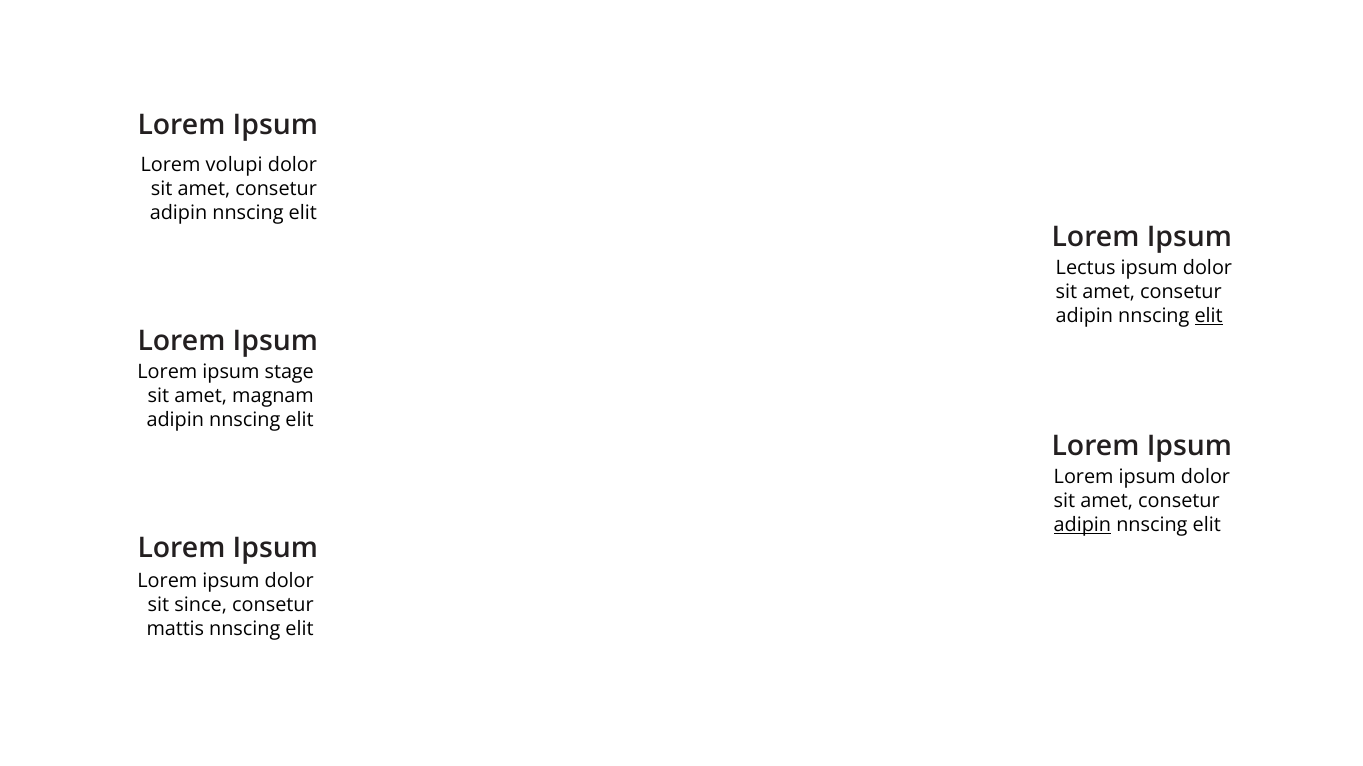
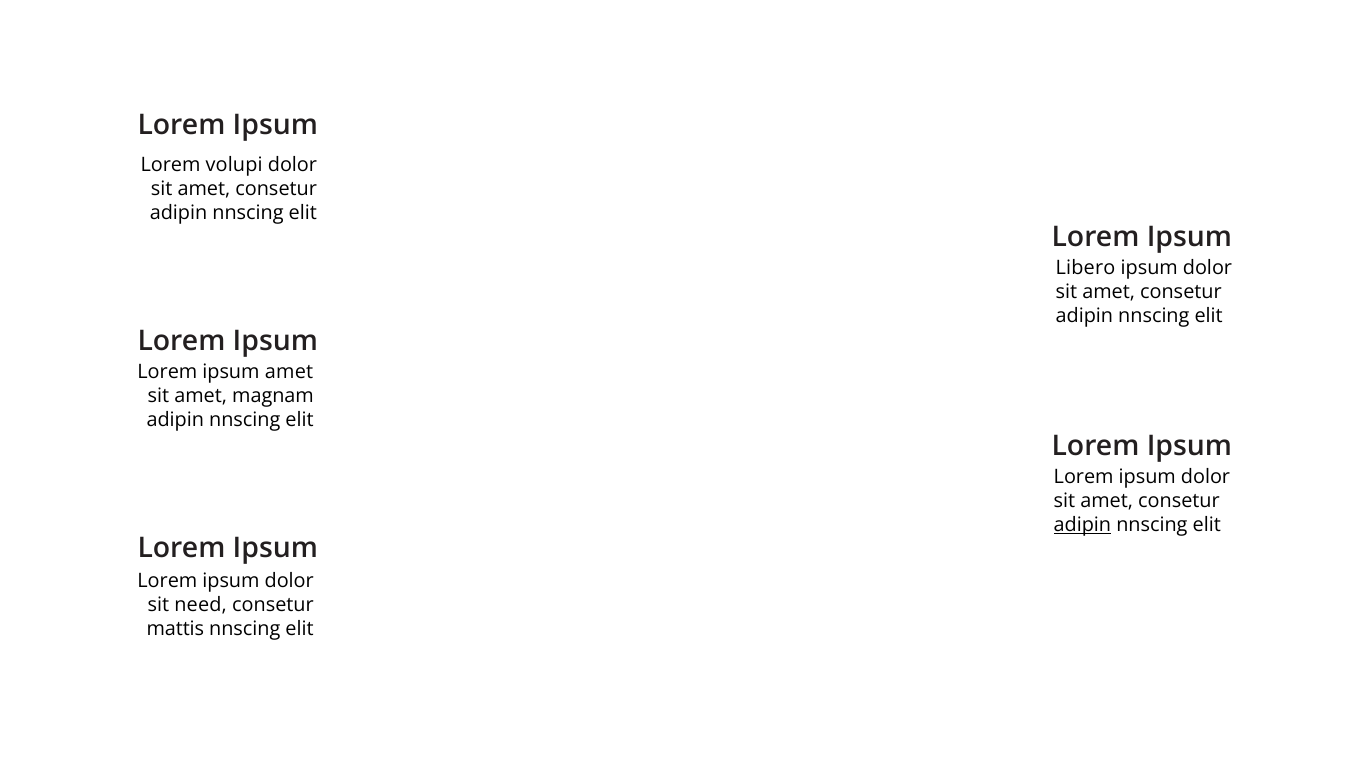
Lectus: Lectus -> Libero
elit at (1209, 316) underline: present -> none
ipsum stage: stage -> amet
since: since -> need
